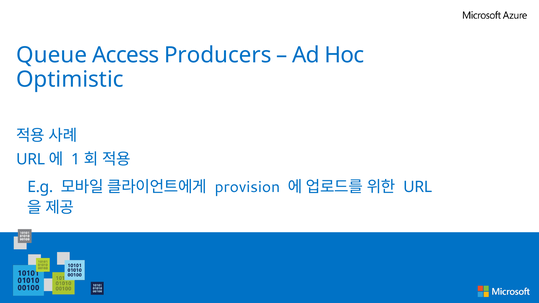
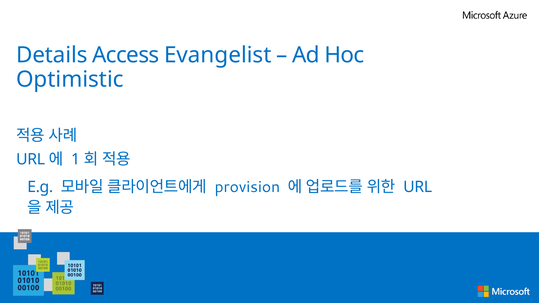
Queue: Queue -> Details
Producers: Producers -> Evangelist
